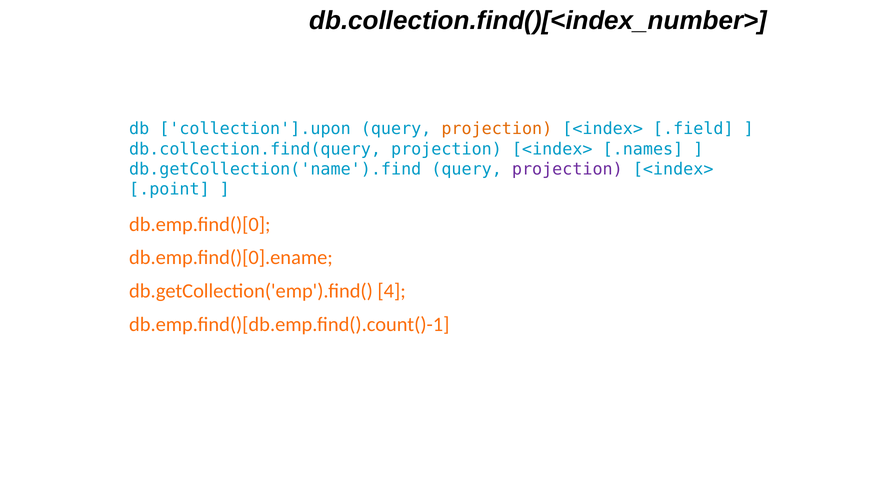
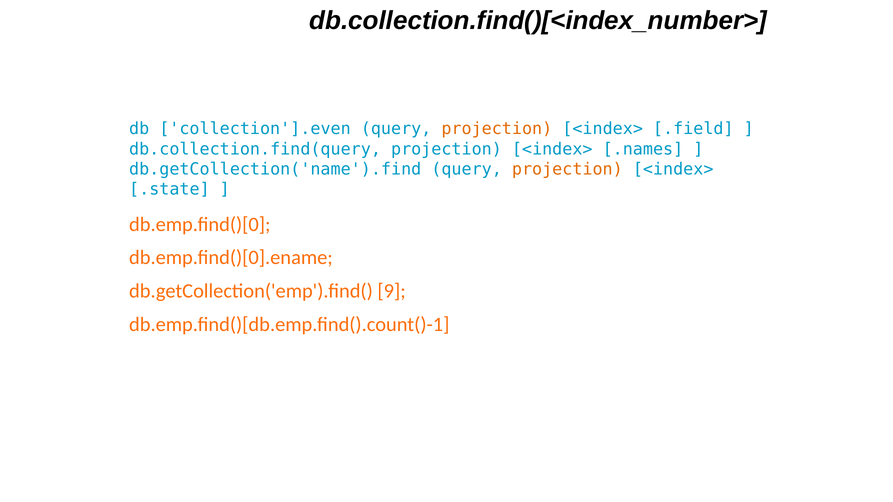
collection'].upon: collection'].upon -> collection'].even
projection at (567, 169) colour: purple -> orange
.point: .point -> .state
4: 4 -> 9
